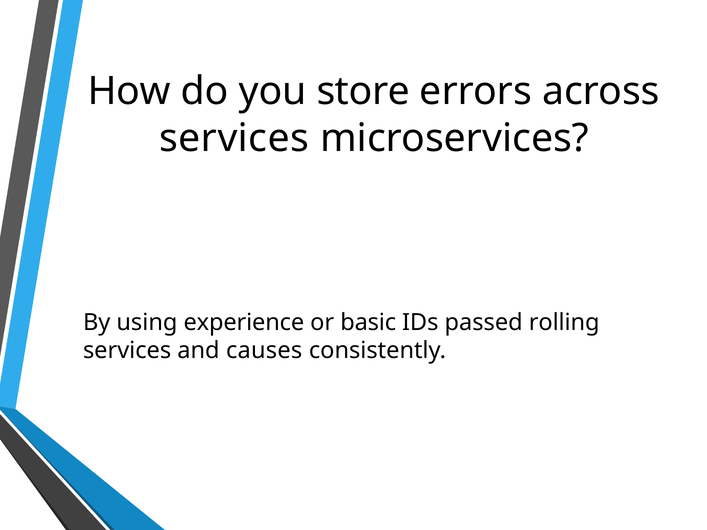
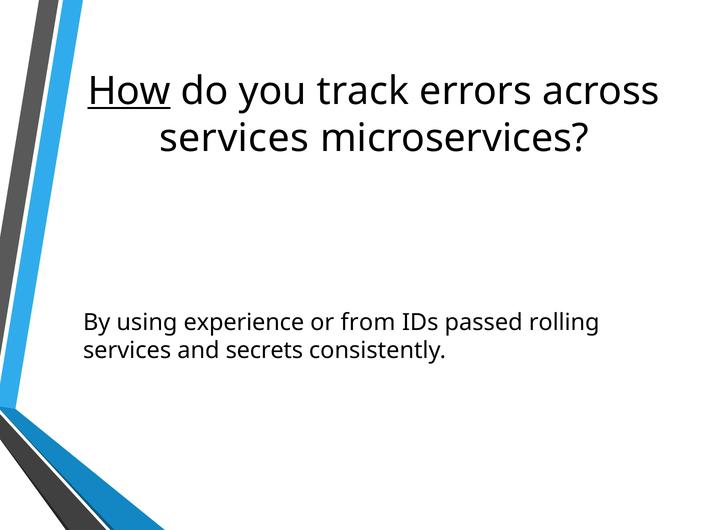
How underline: none -> present
store: store -> track
basic: basic -> from
causes: causes -> secrets
